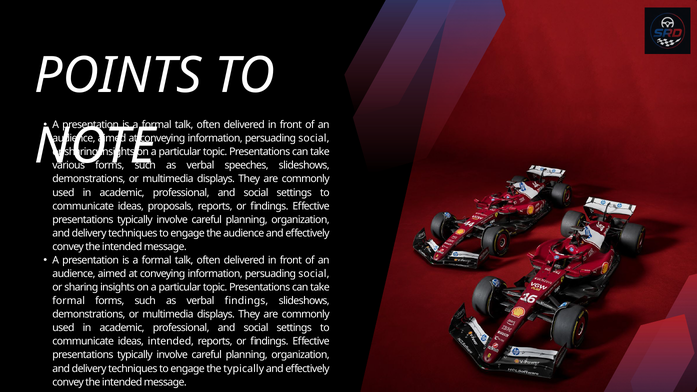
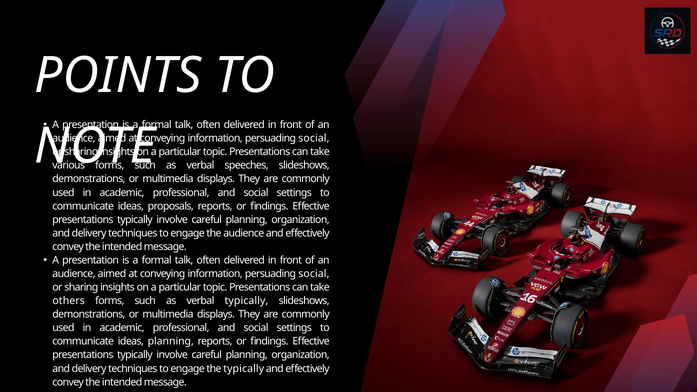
formal at (69, 301): formal -> others
verbal findings: findings -> typically
ideas intended: intended -> planning
